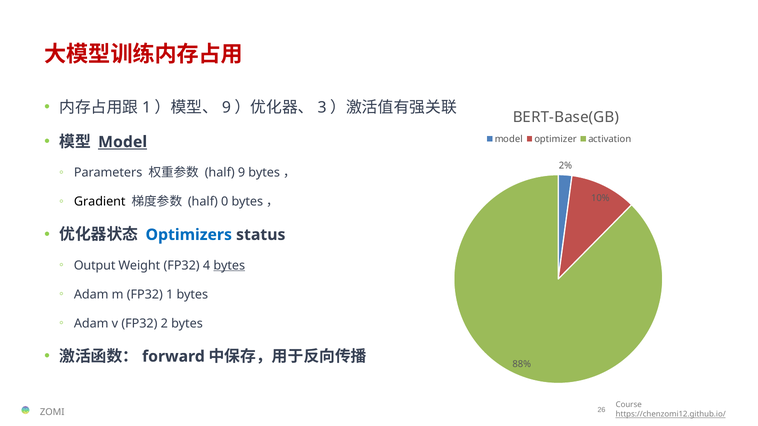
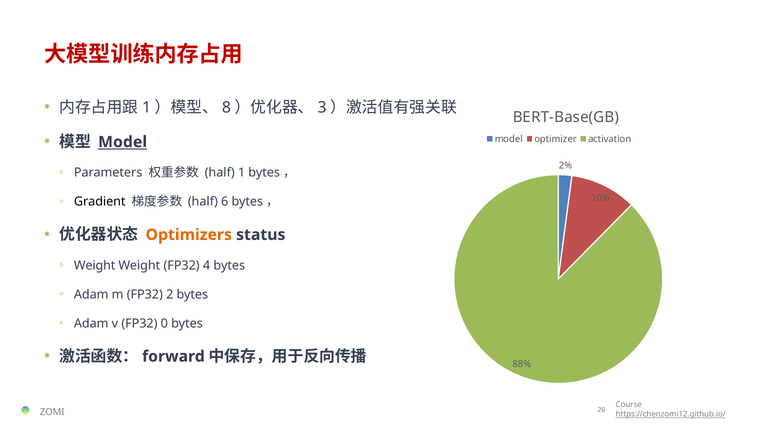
9 at (226, 107): 9 -> 8
half 9: 9 -> 1
0: 0 -> 6
Optimizers colour: blue -> orange
Output at (95, 266): Output -> Weight
bytes at (229, 266) underline: present -> none
FP32 1: 1 -> 2
2: 2 -> 0
